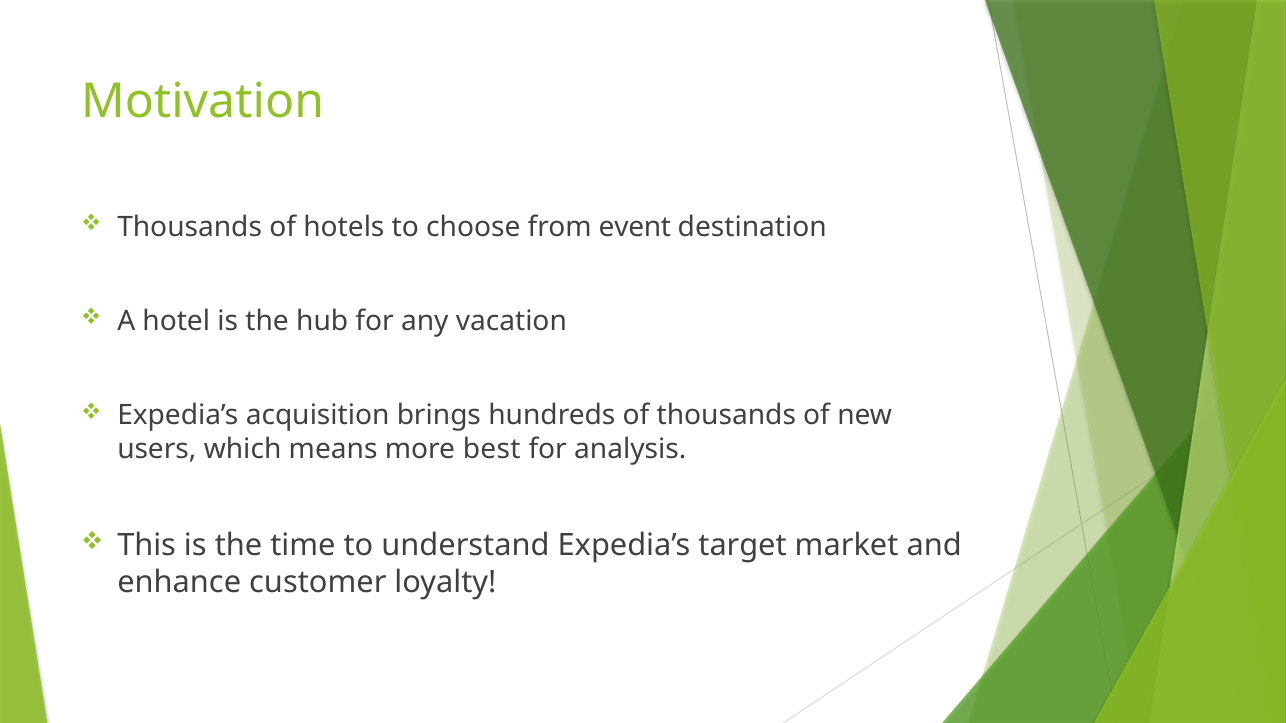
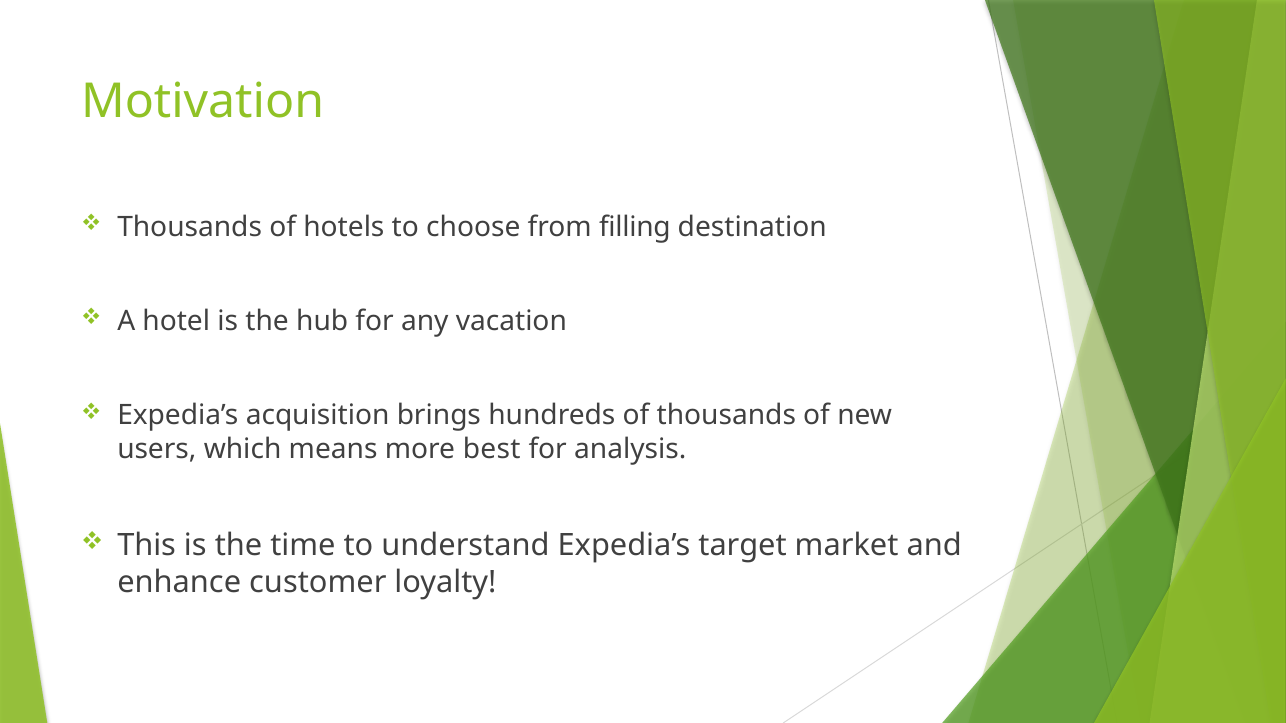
event: event -> filling
